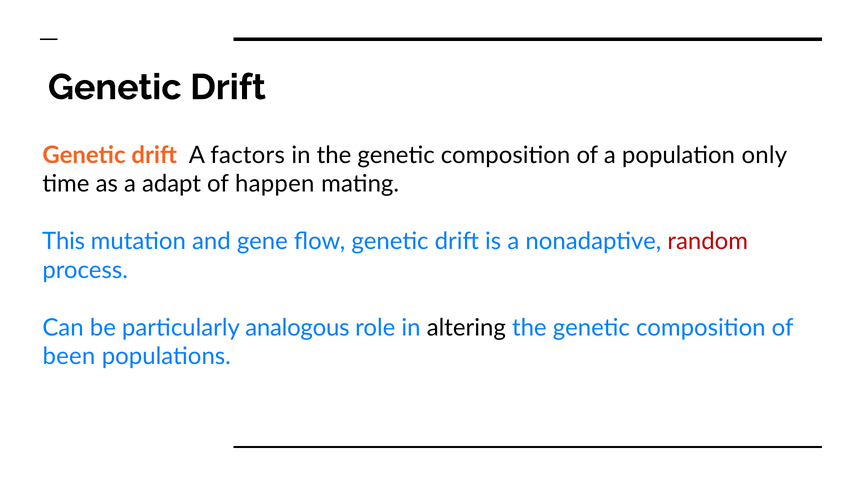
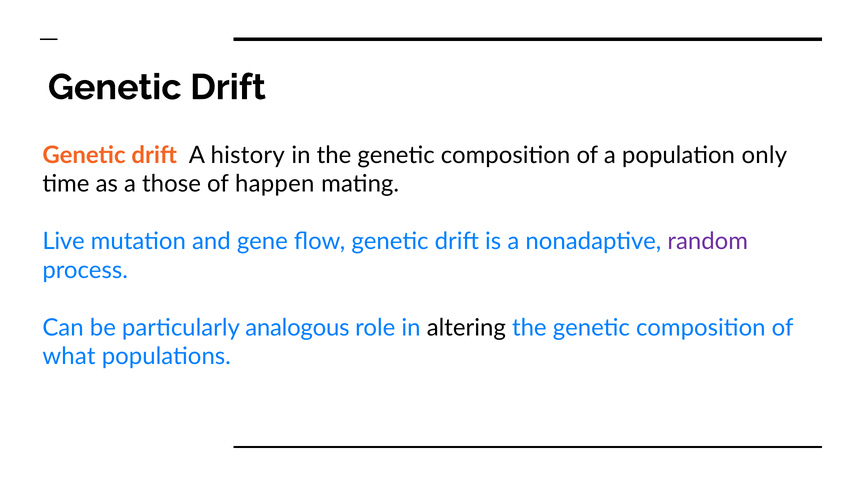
factors: factors -> history
adapt: adapt -> those
This: This -> Live
random colour: red -> purple
been: been -> what
